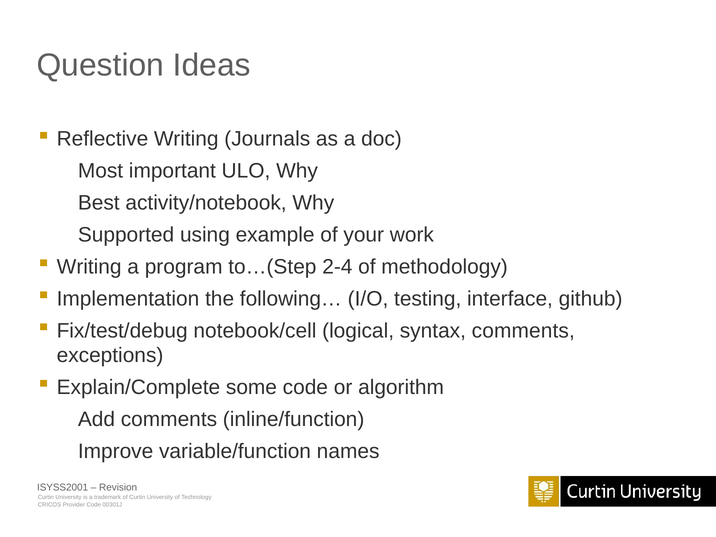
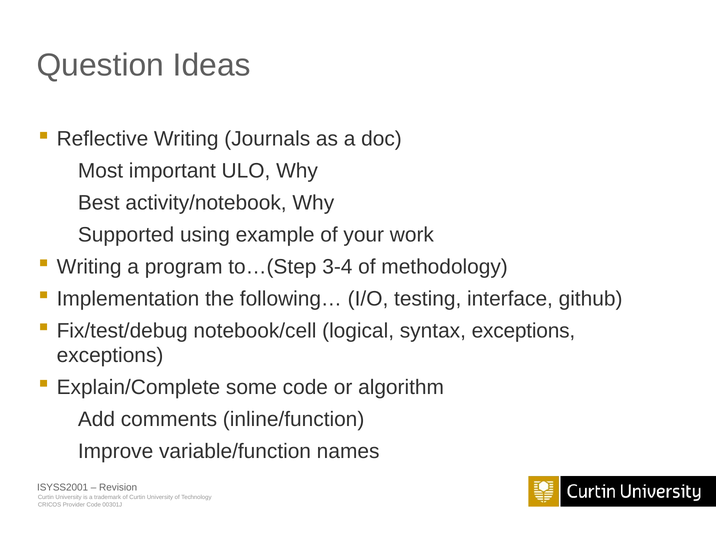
2-4: 2-4 -> 3-4
syntax comments: comments -> exceptions
